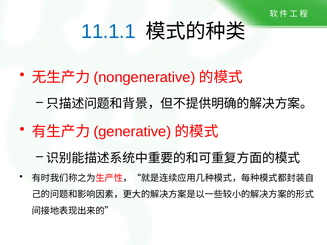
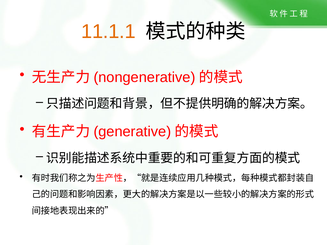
11.1.1 colour: blue -> orange
